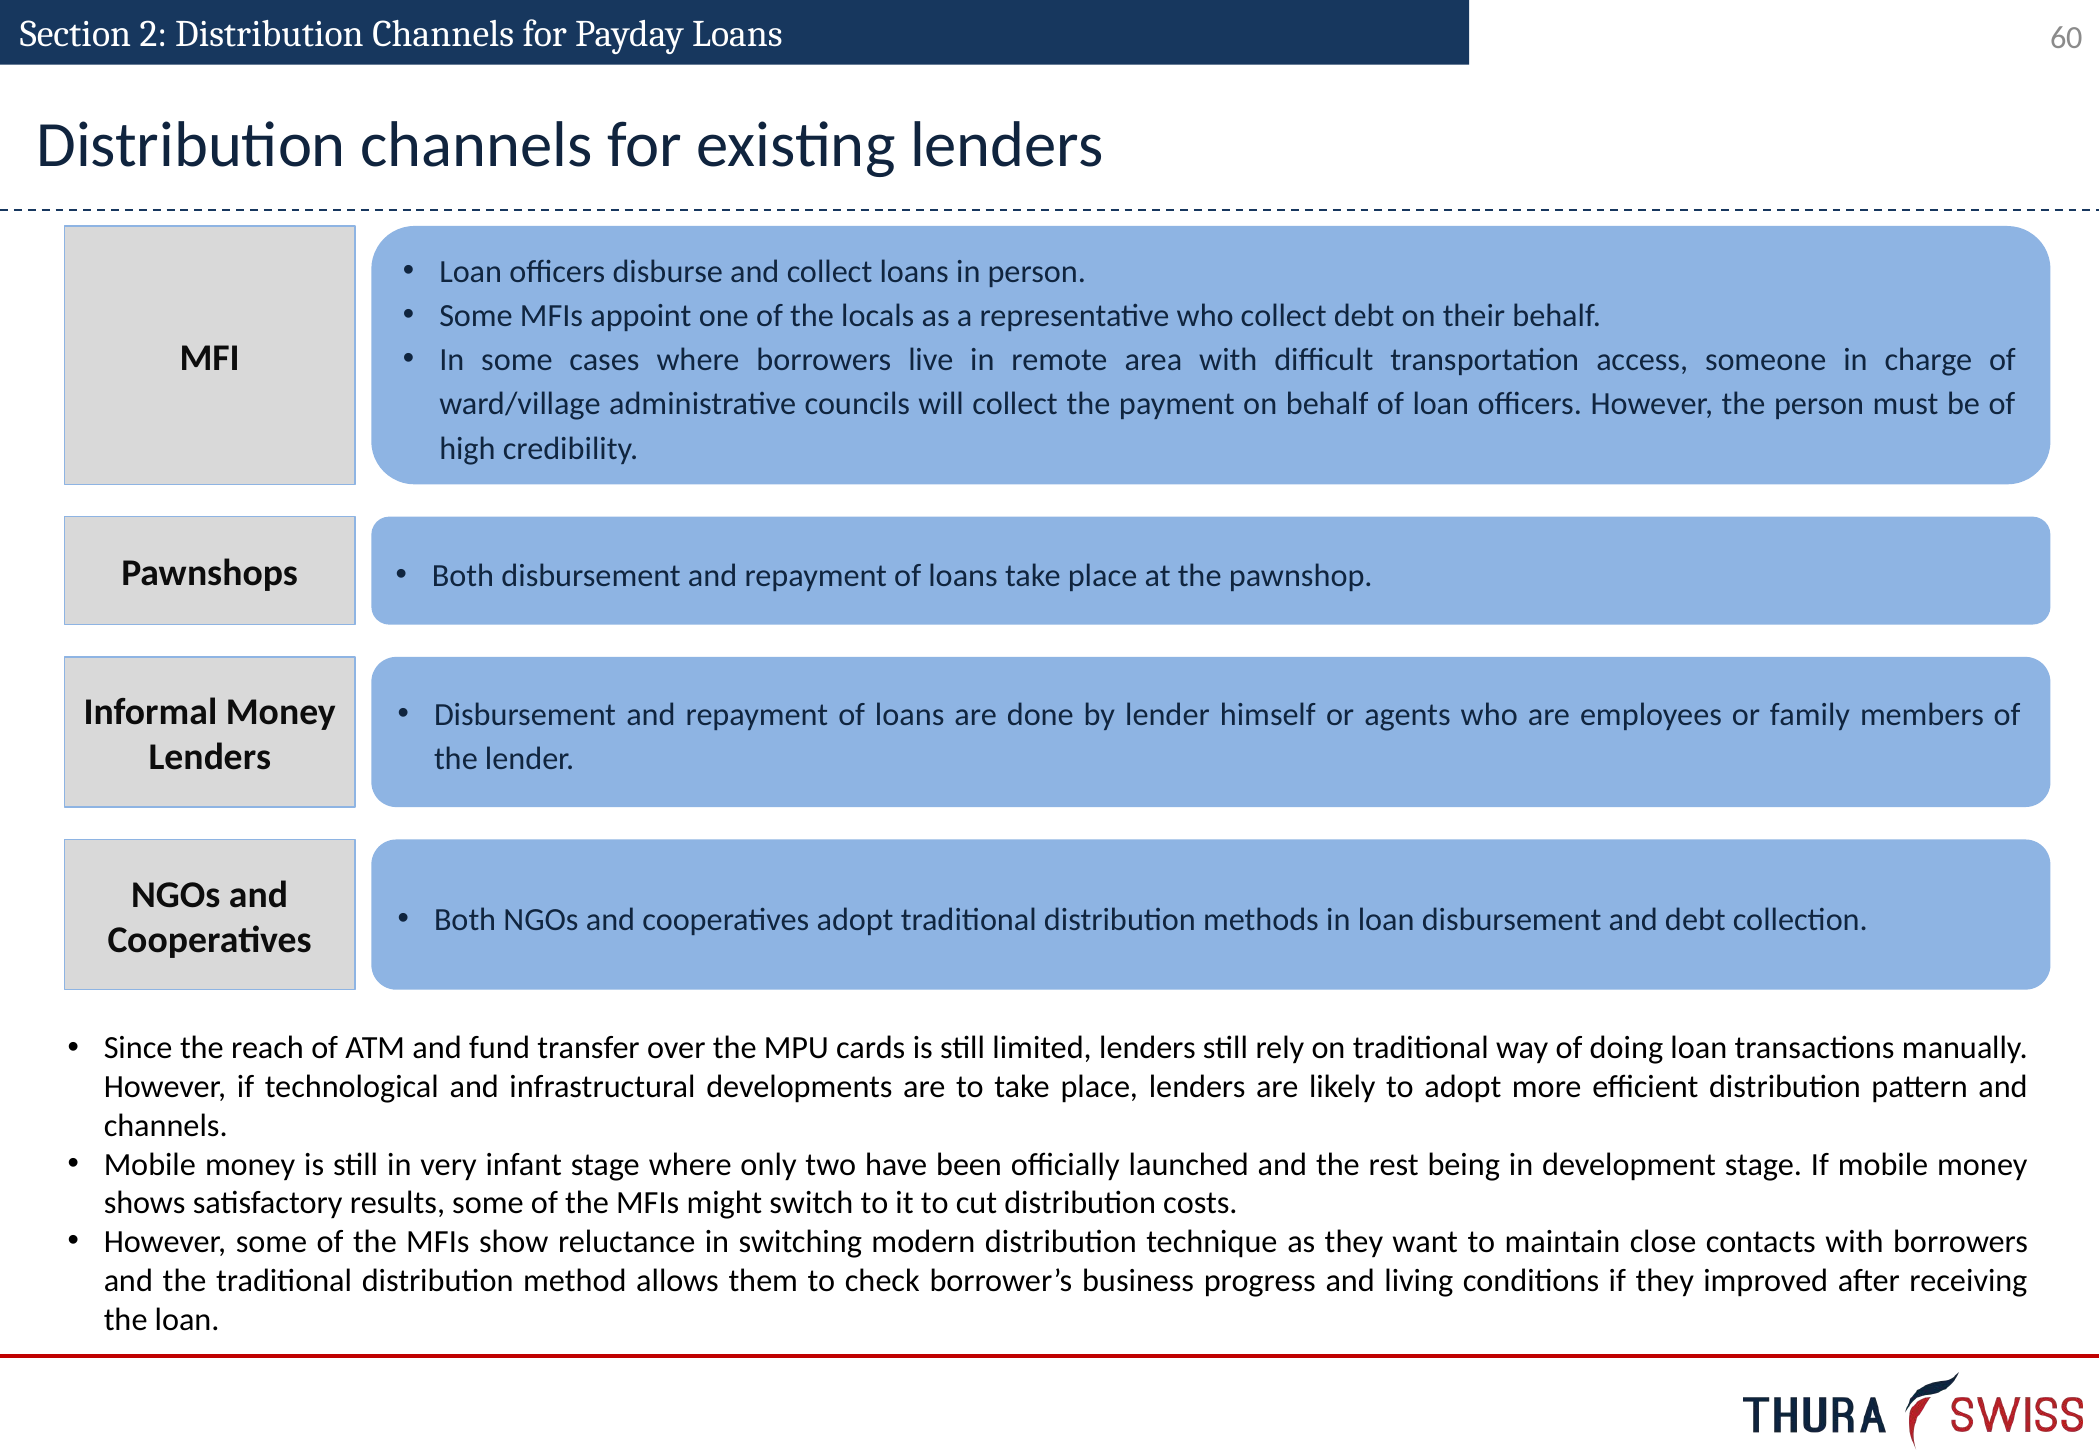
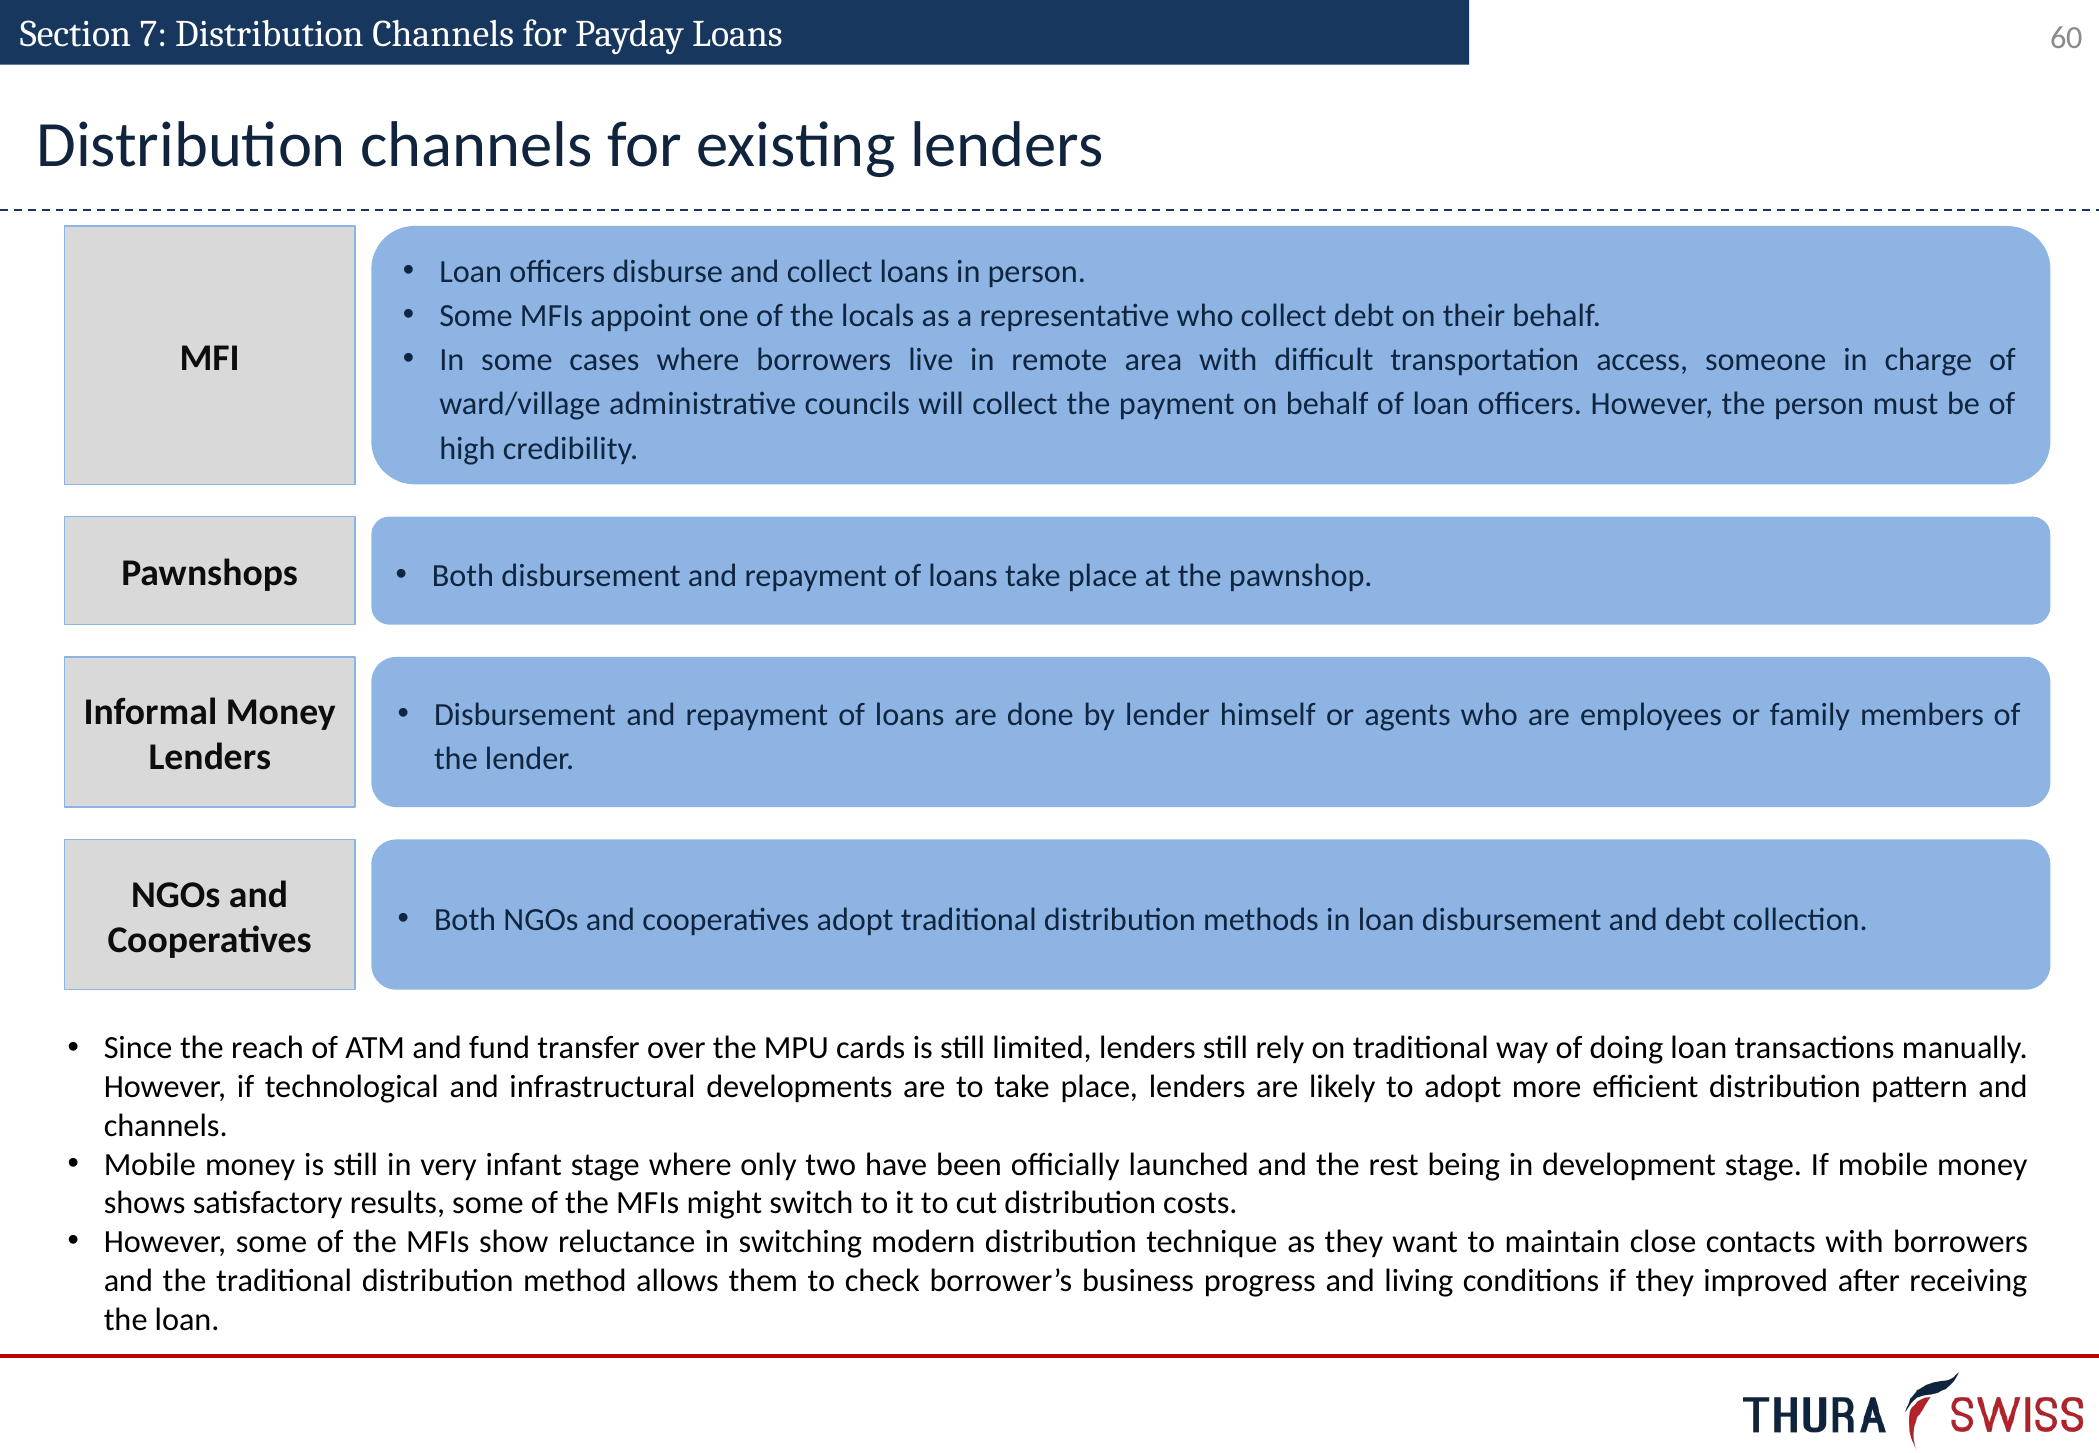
2: 2 -> 7
